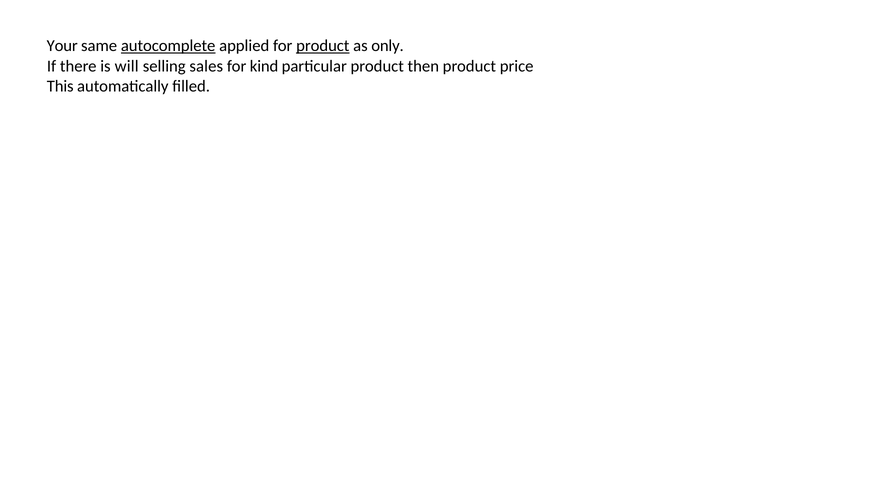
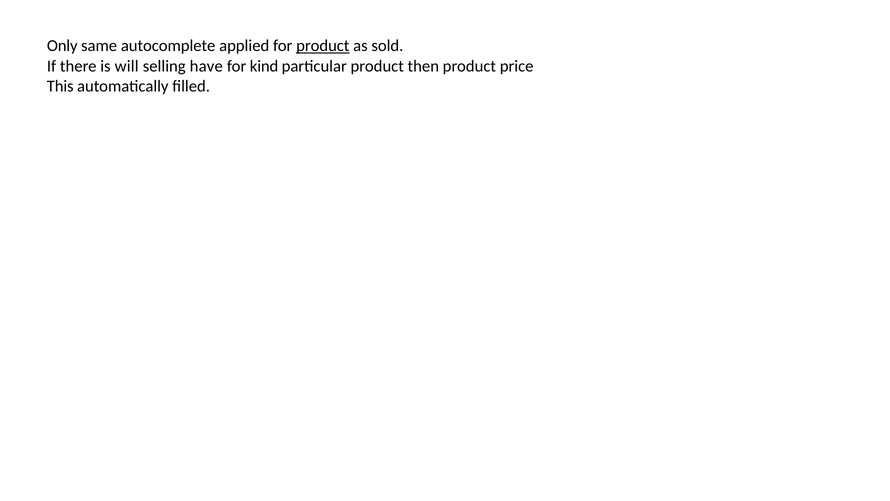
Your: Your -> Only
autocomplete underline: present -> none
only: only -> sold
sales: sales -> have
